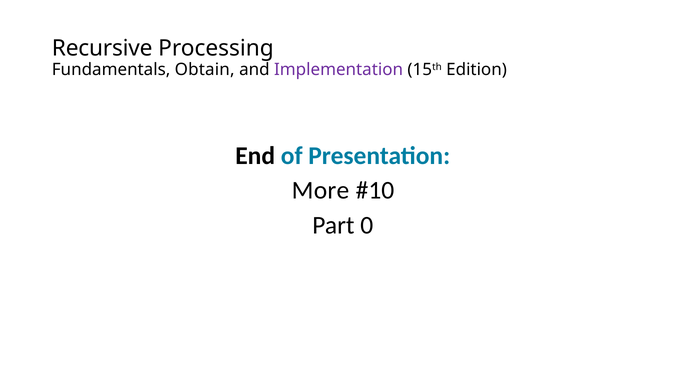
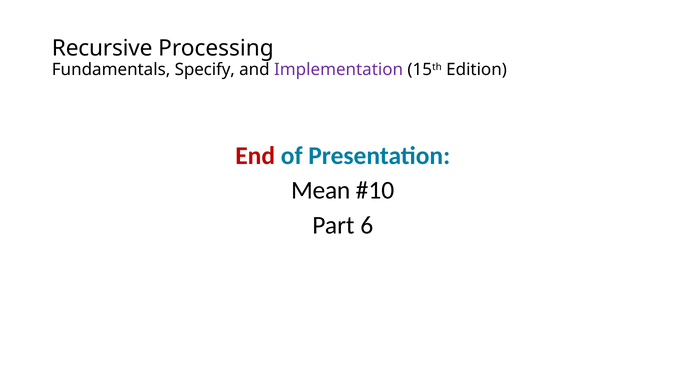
Obtain: Obtain -> Specify
End colour: black -> red
More: More -> Mean
0: 0 -> 6
